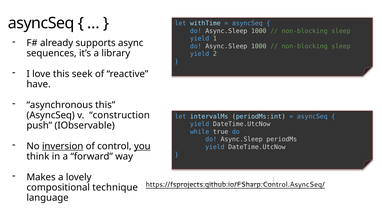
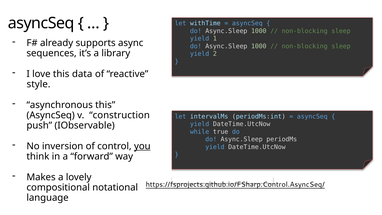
seek: seek -> data
have: have -> style
inversion underline: present -> none
technique: technique -> notational
